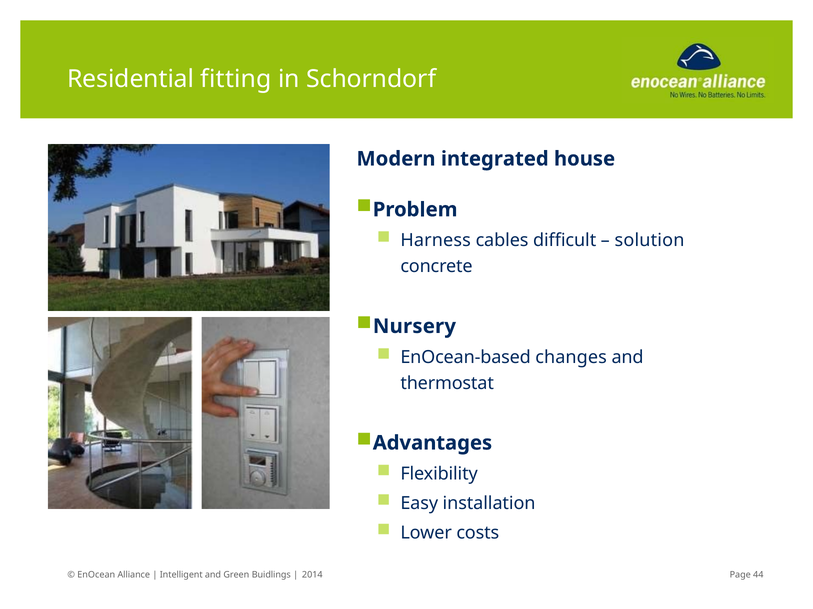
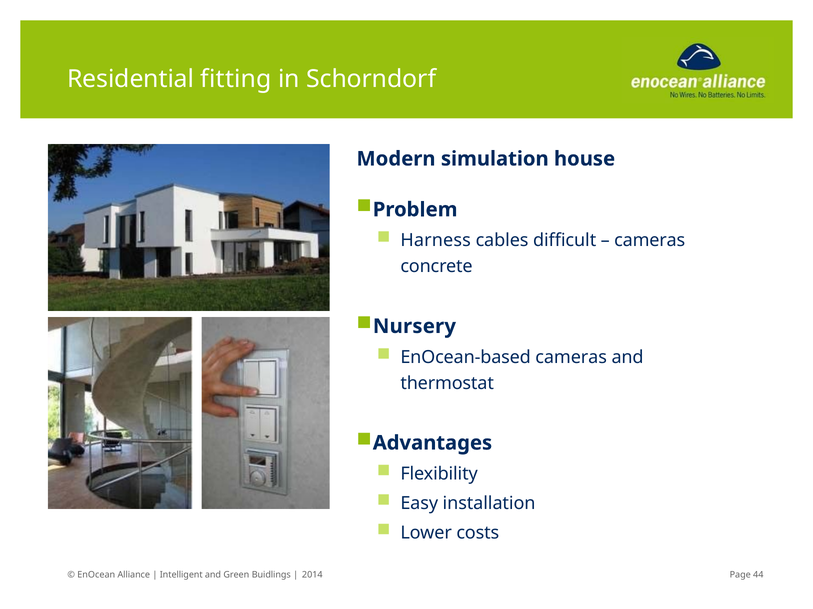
integrated: integrated -> simulation
solution at (650, 241): solution -> cameras
EnOcean-based changes: changes -> cameras
